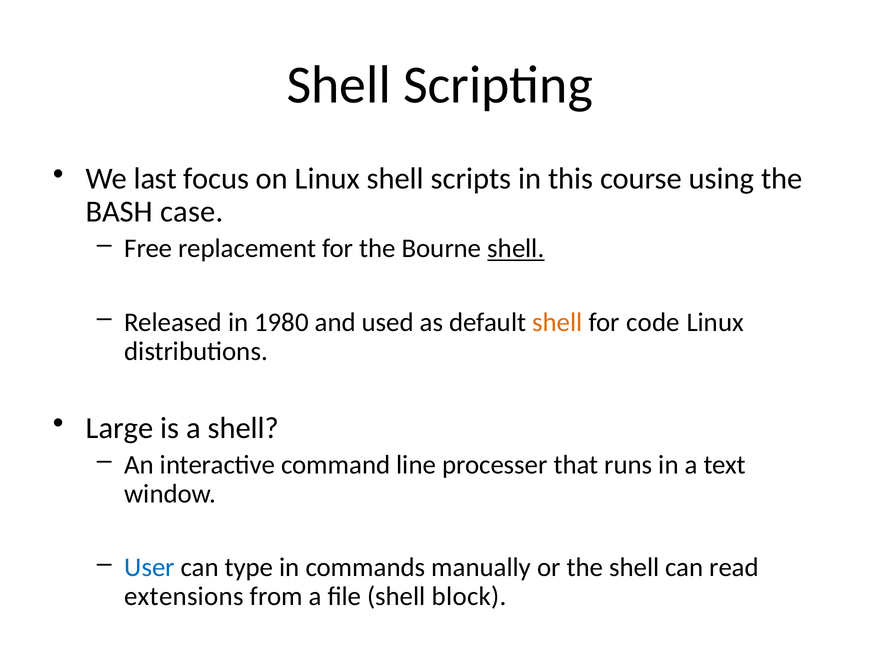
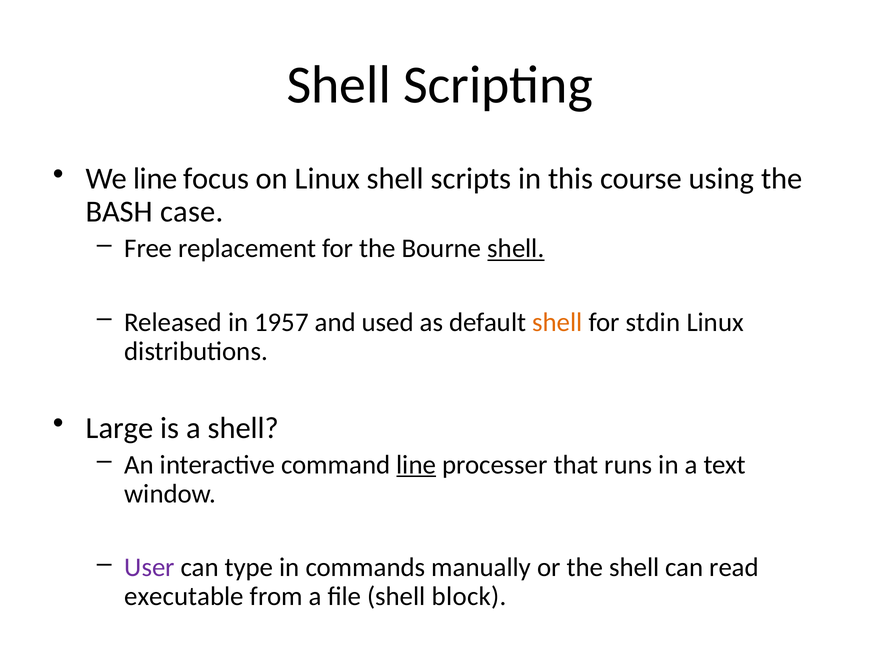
We last: last -> line
1980: 1980 -> 1957
code: code -> stdin
line at (416, 465) underline: none -> present
User colour: blue -> purple
extensions: extensions -> executable
